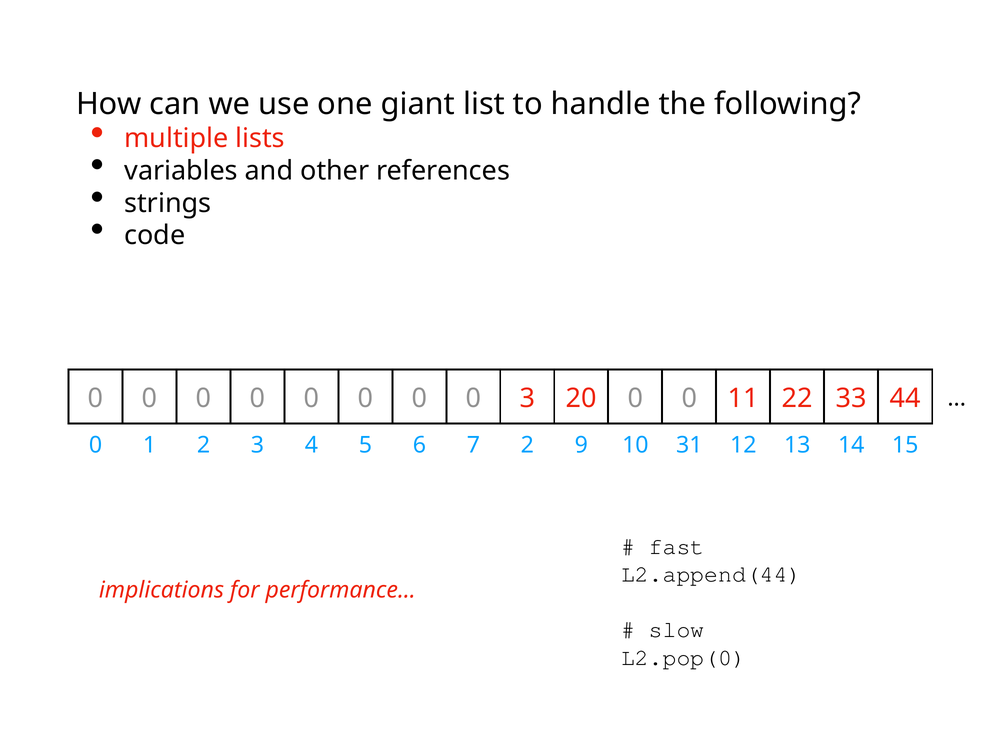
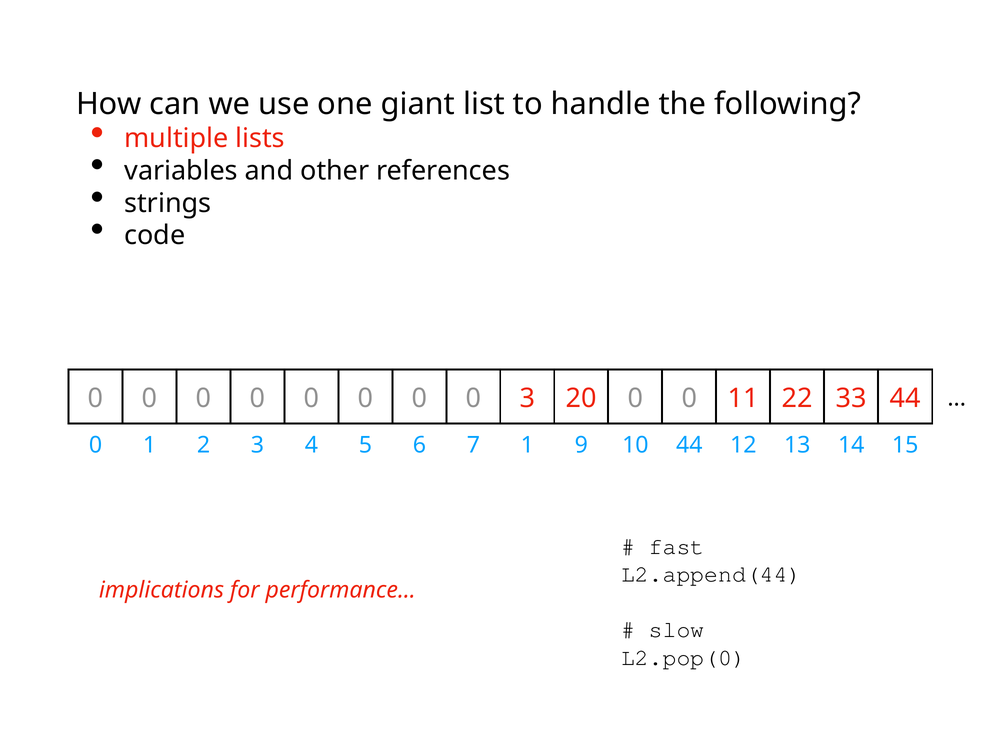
1 2: 2 -> 1
9 31: 31 -> 44
